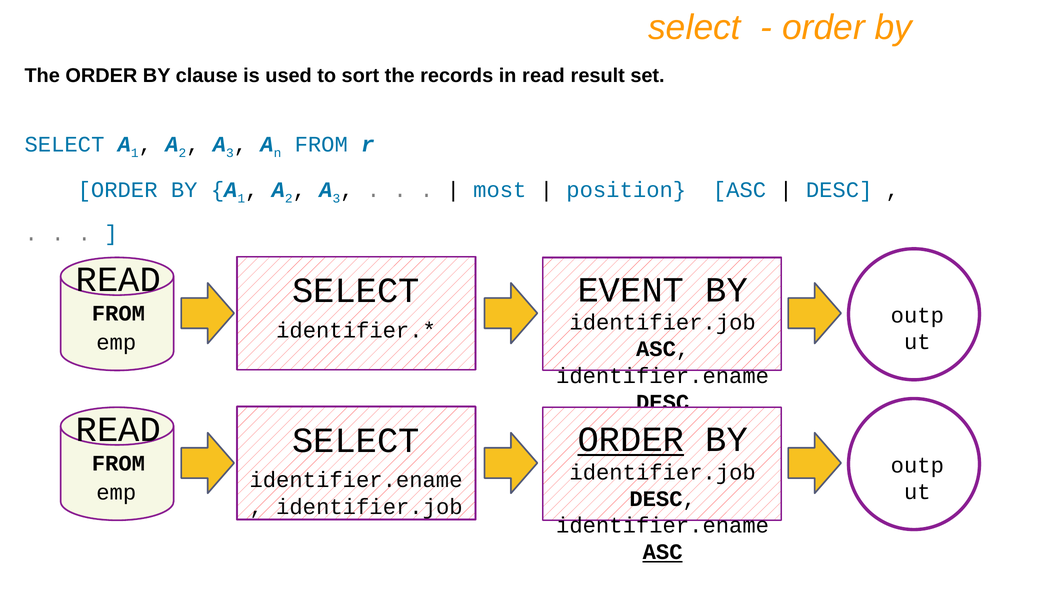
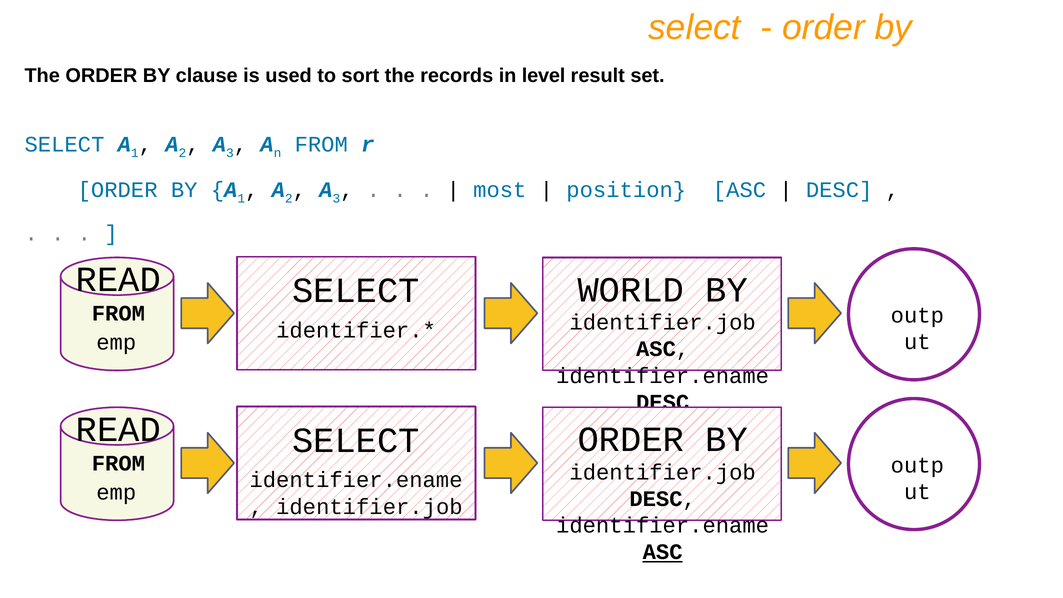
in read: read -> level
EVENT: EVENT -> WORLD
ORDER at (631, 440) underline: present -> none
